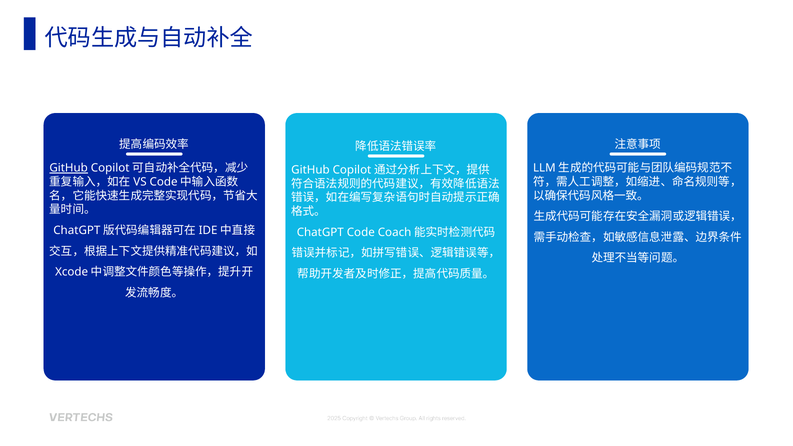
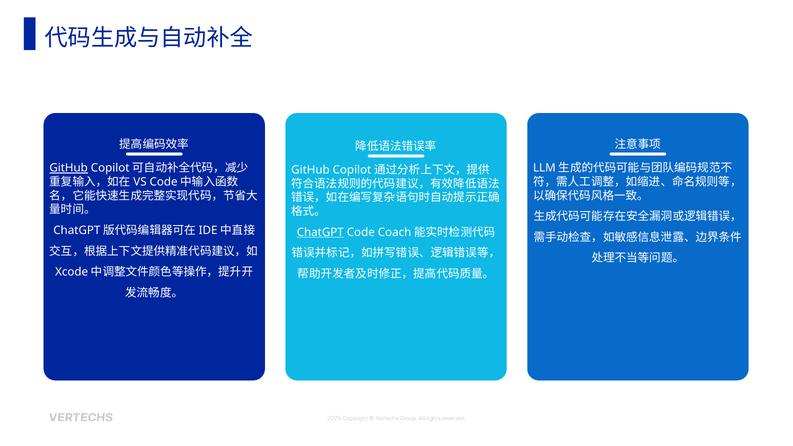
ChatGPT underline: none -> present
